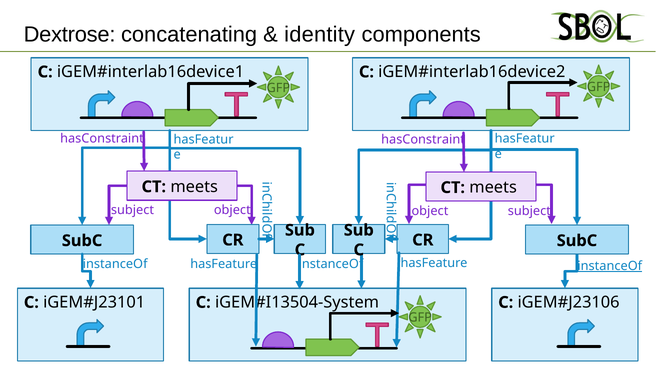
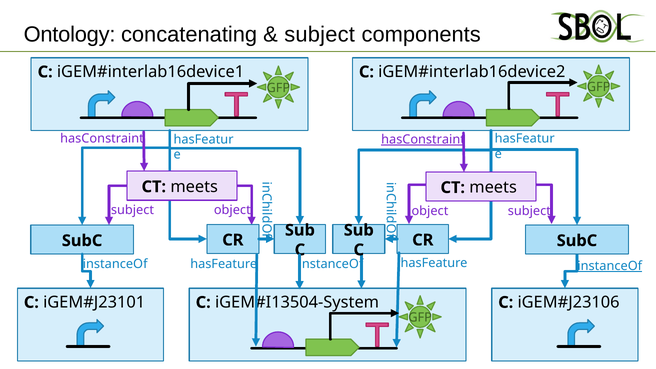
Dextrose: Dextrose -> Ontology
identity at (320, 35): identity -> subject
hasConstraint at (423, 139) underline: none -> present
